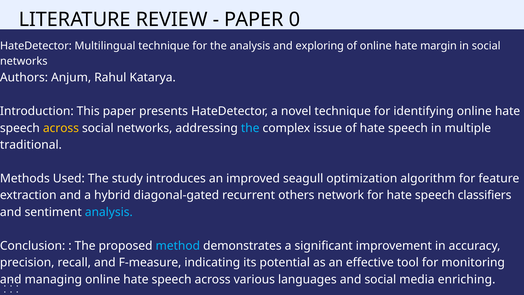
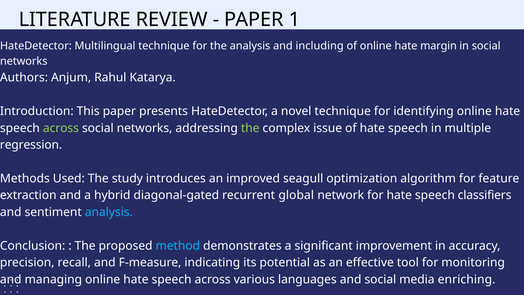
0: 0 -> 1
exploring: exploring -> including
across at (61, 128) colour: yellow -> light green
the at (250, 128) colour: light blue -> light green
traditional: traditional -> regression
others: others -> global
